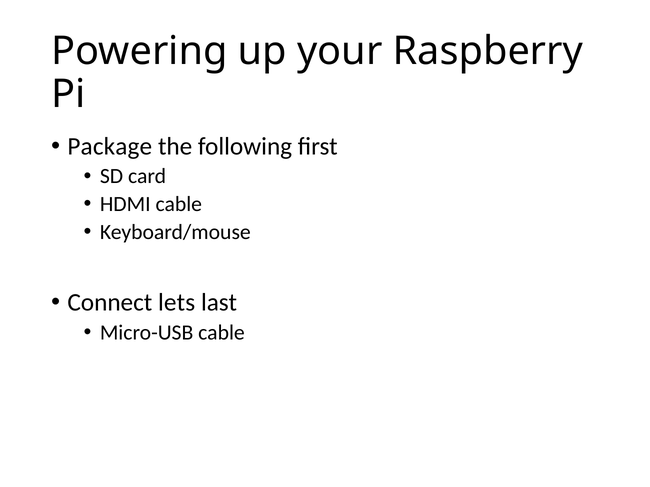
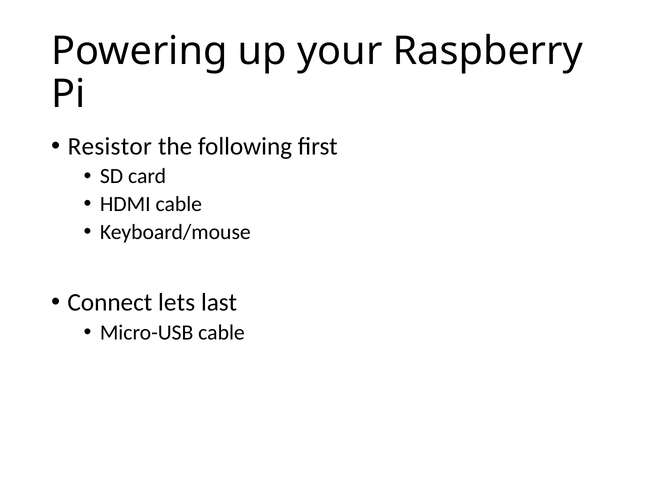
Package: Package -> Resistor
